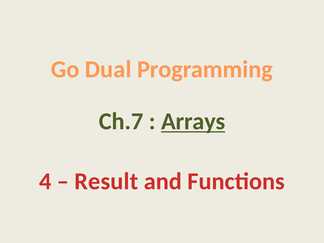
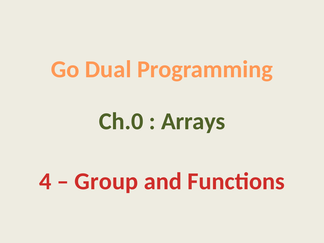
Ch.7: Ch.7 -> Ch.0
Arrays underline: present -> none
Result: Result -> Group
